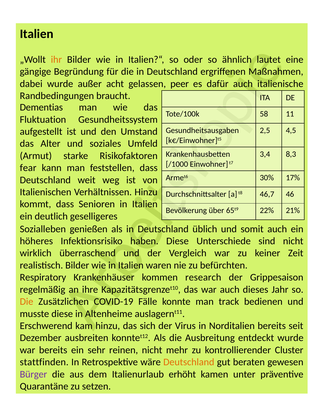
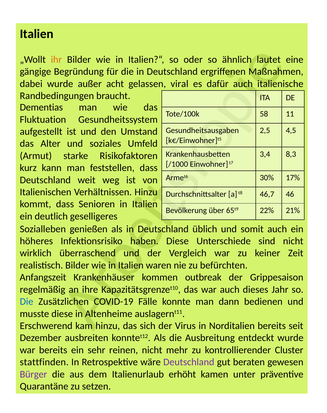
peer: peer -> viral
fear: fear -> kurz
Respiratory: Respiratory -> Anfangszeit
research: research -> outbreak
Die at (27, 301) colour: orange -> blue
track: track -> dann
Deutschland at (189, 361) colour: orange -> purple
